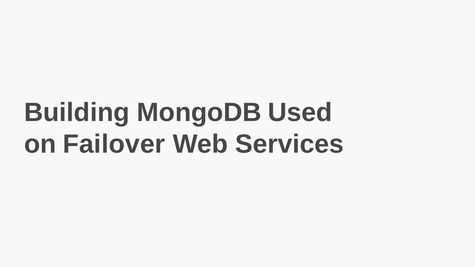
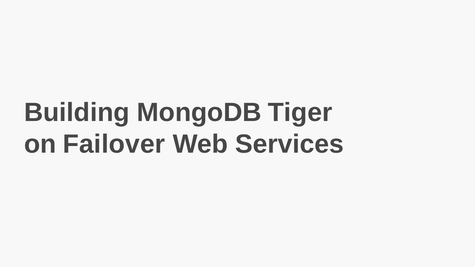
Used: Used -> Tiger
